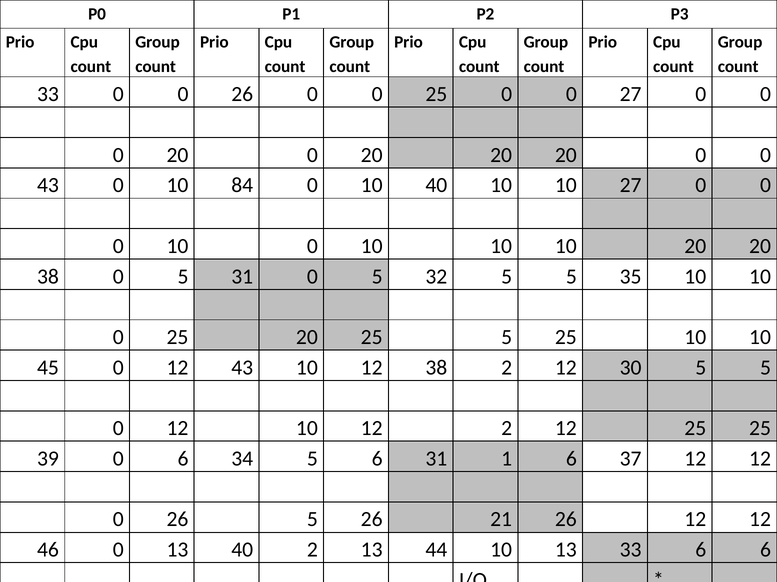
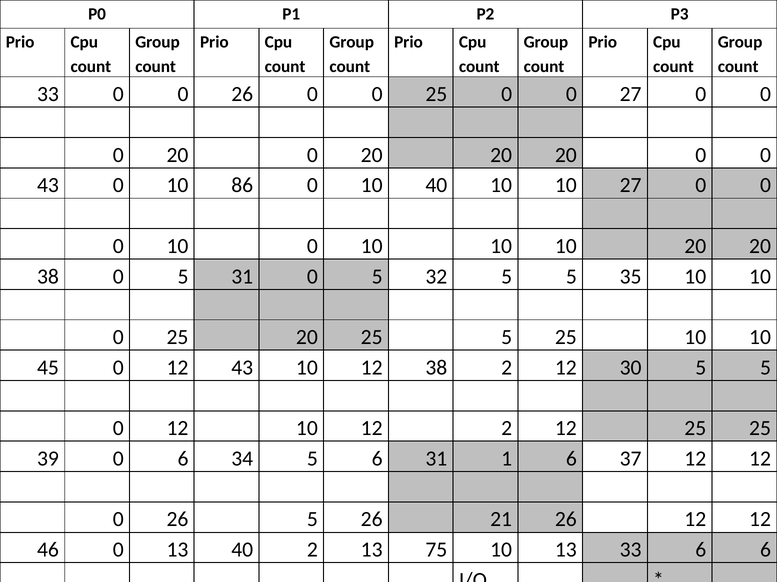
84: 84 -> 86
44: 44 -> 75
